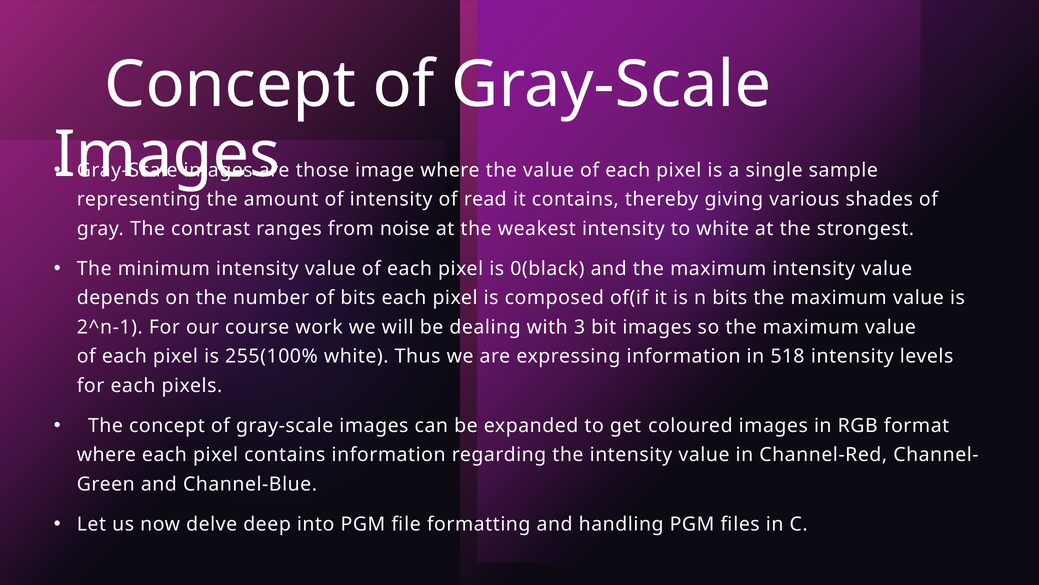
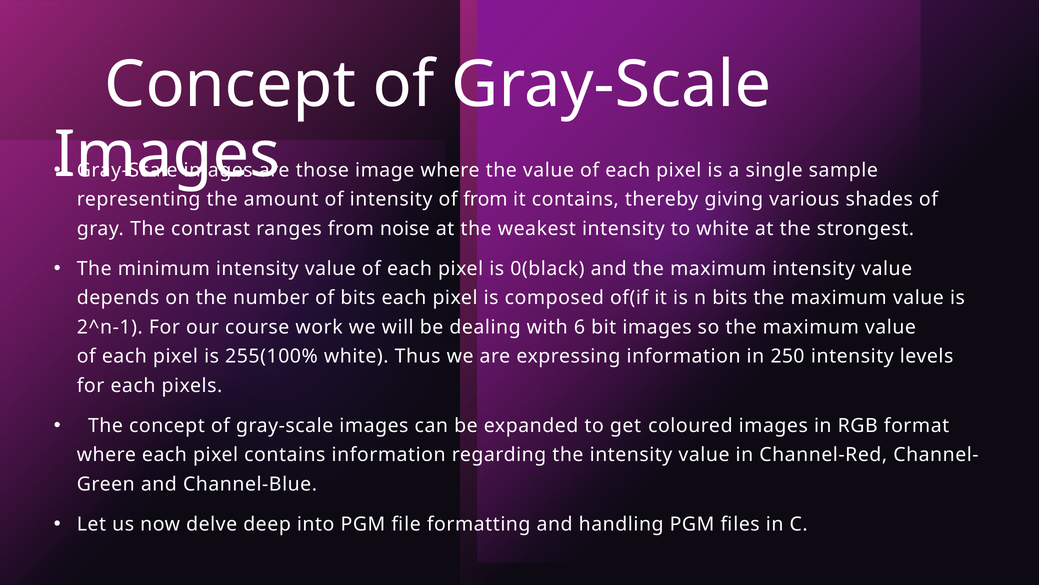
of read: read -> from
3: 3 -> 6
518: 518 -> 250
